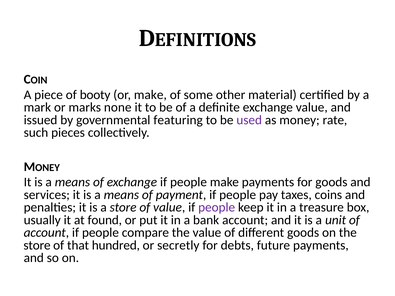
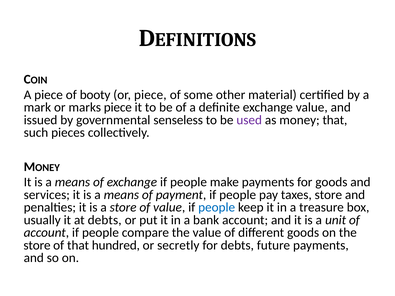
or make: make -> piece
marks none: none -> piece
featuring: featuring -> senseless
money rate: rate -> that
taxes coins: coins -> store
people at (217, 208) colour: purple -> blue
at found: found -> debts
